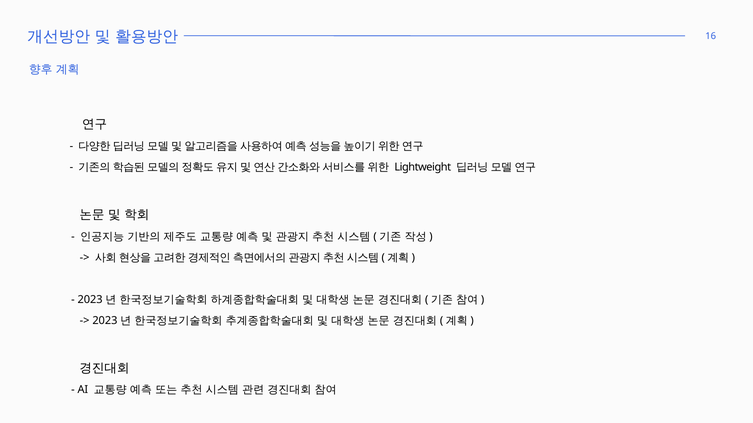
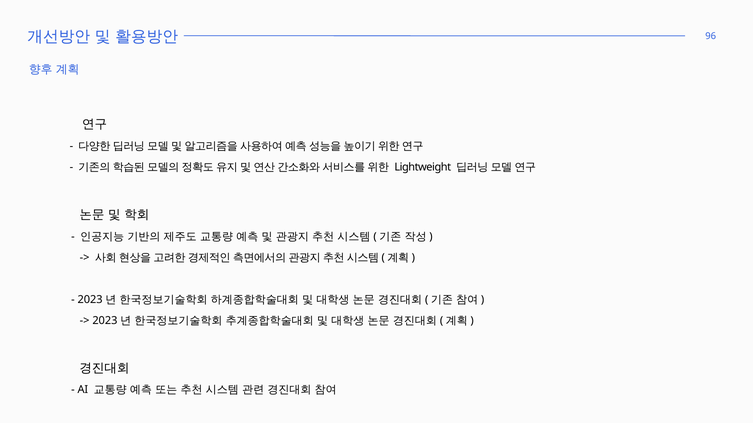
16: 16 -> 96
